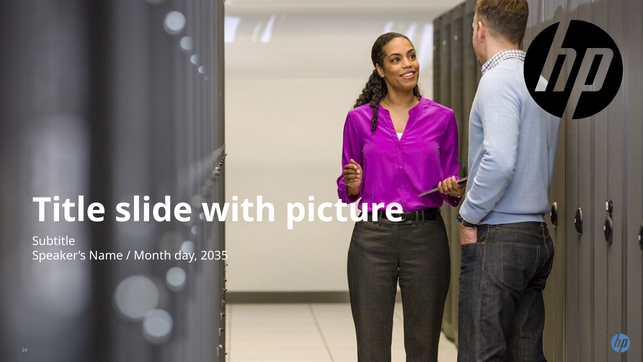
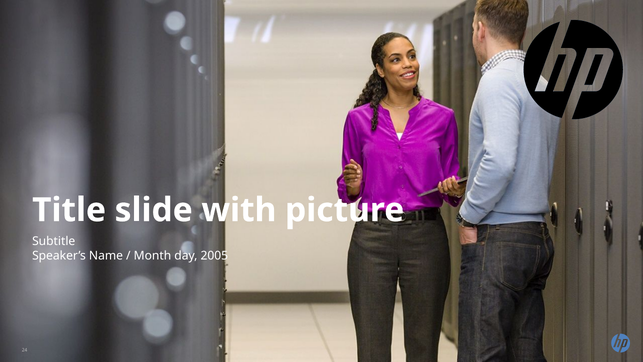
2035: 2035 -> 2005
